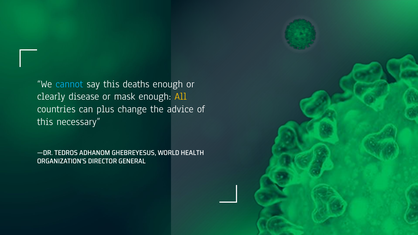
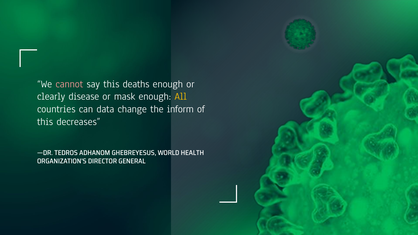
cannot colour: light blue -> pink
plus: plus -> data
advice: advice -> inform
necessary: necessary -> decreases
